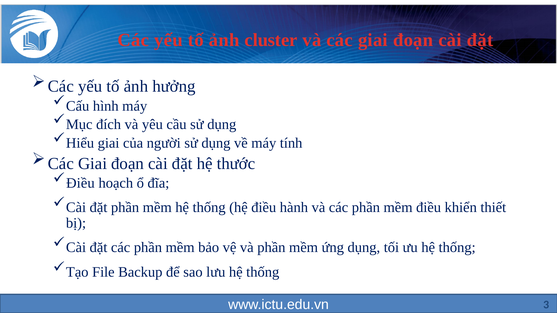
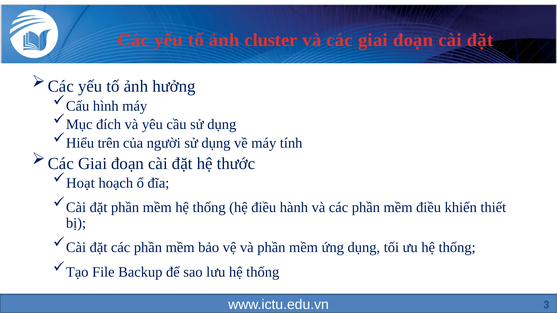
Hiểu giai: giai -> trên
Điều at (80, 183): Điều -> Hoạt
